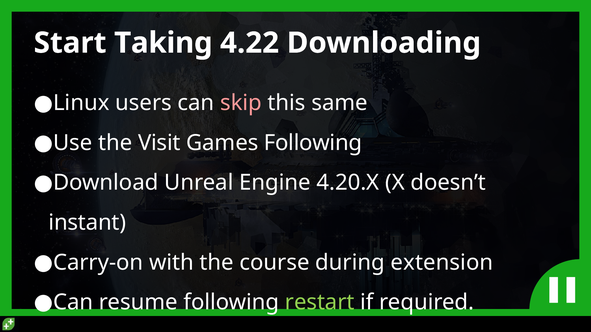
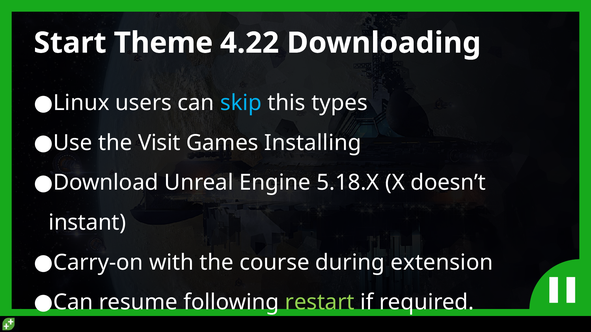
Taking: Taking -> Theme
skip colour: pink -> light blue
same: same -> types
Games Following: Following -> Installing
4.20.X: 4.20.X -> 5.18.X
